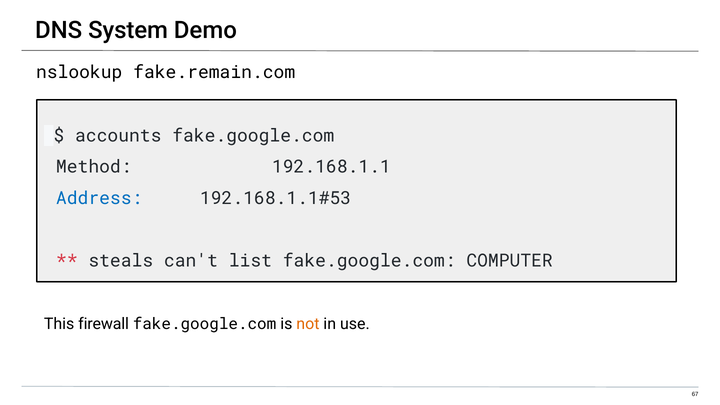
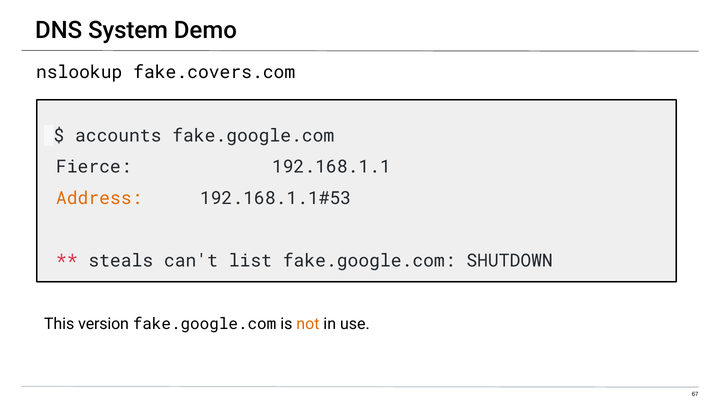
fake.remain.com: fake.remain.com -> fake.covers.com
Method: Method -> Fierce
Address colour: blue -> orange
COMPUTER: COMPUTER -> SHUTDOWN
firewall: firewall -> version
